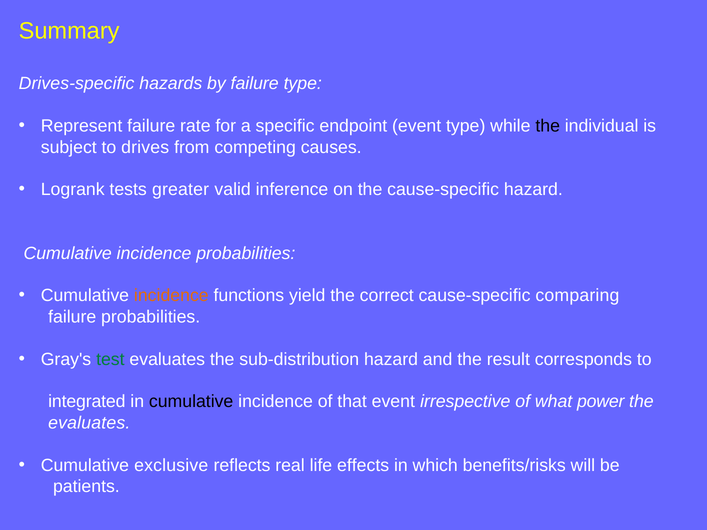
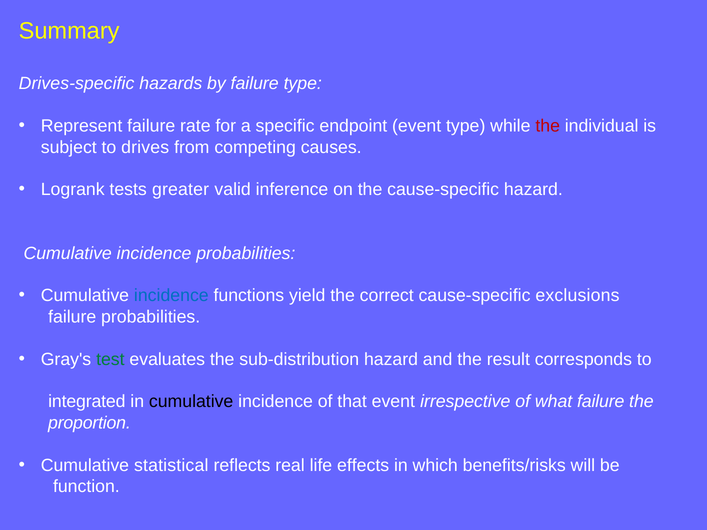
the at (548, 126) colour: black -> red
incidence at (171, 296) colour: orange -> blue
comparing: comparing -> exclusions
what power: power -> failure
evaluates at (89, 423): evaluates -> proportion
exclusive: exclusive -> statistical
patients: patients -> function
